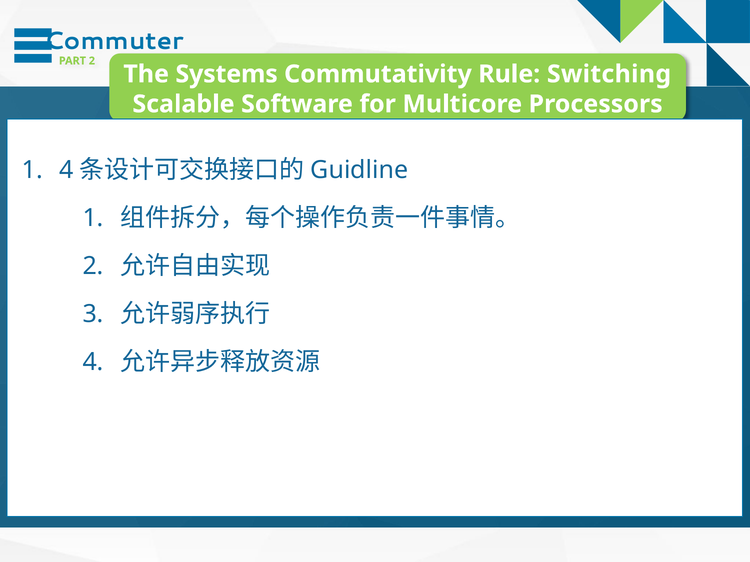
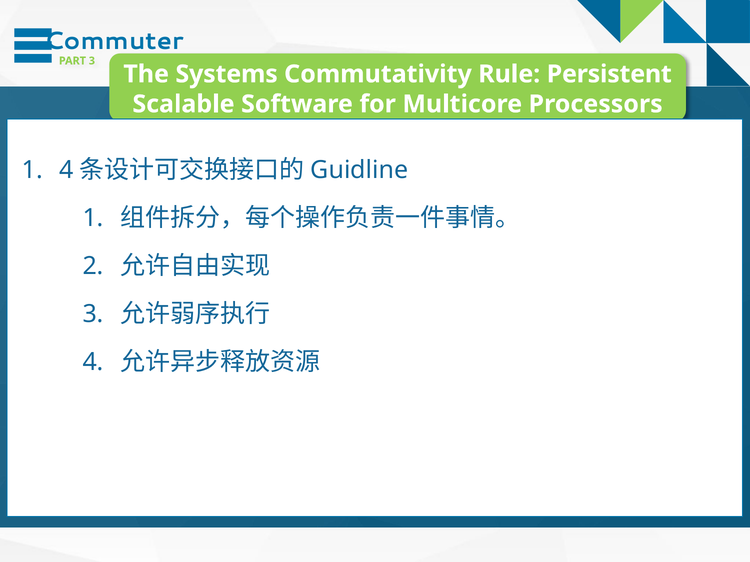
PART 2: 2 -> 3
Switching: Switching -> Persistent
